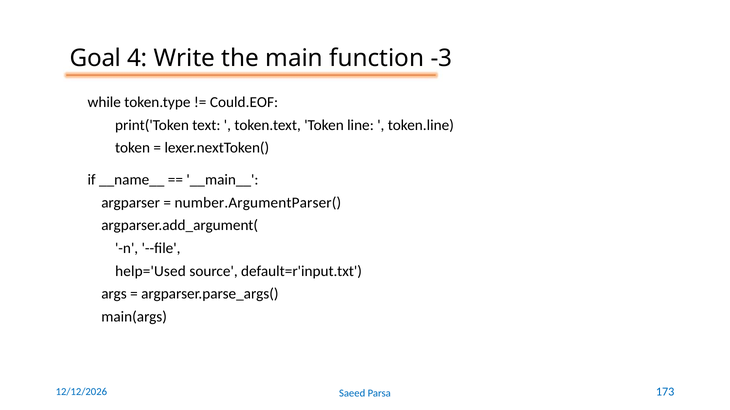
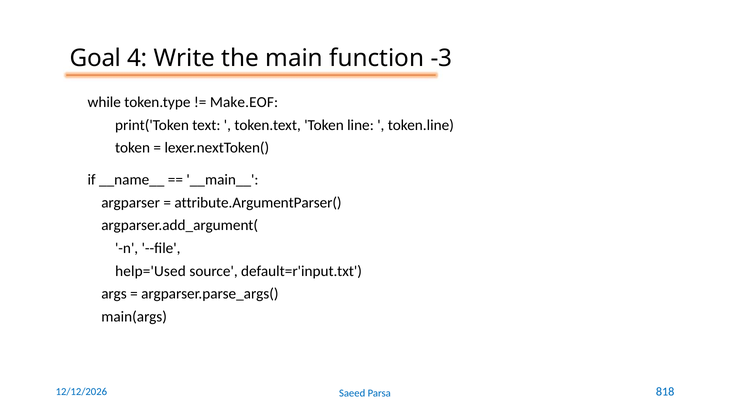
Could.EOF: Could.EOF -> Make.EOF
number.ArgumentParser(: number.ArgumentParser( -> attribute.ArgumentParser(
173: 173 -> 818
